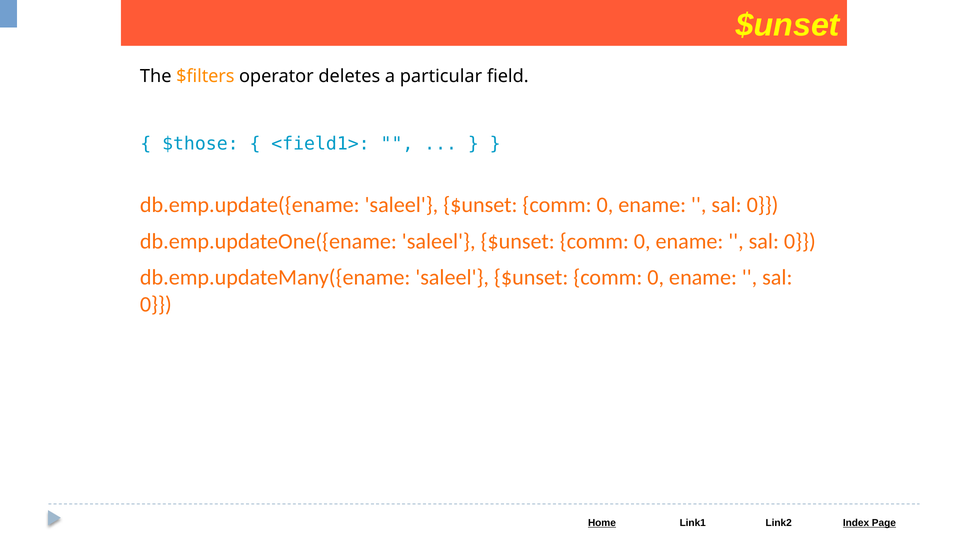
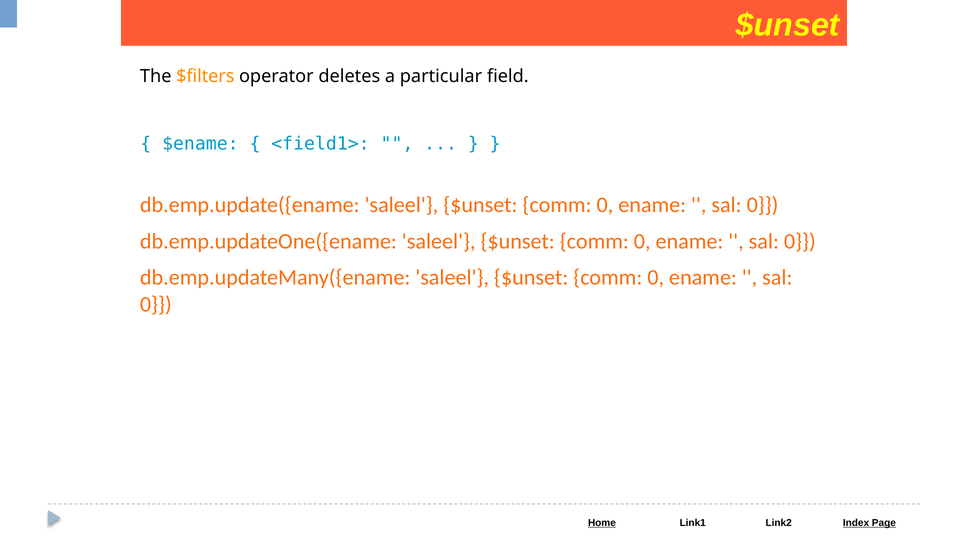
$those: $those -> $ename
